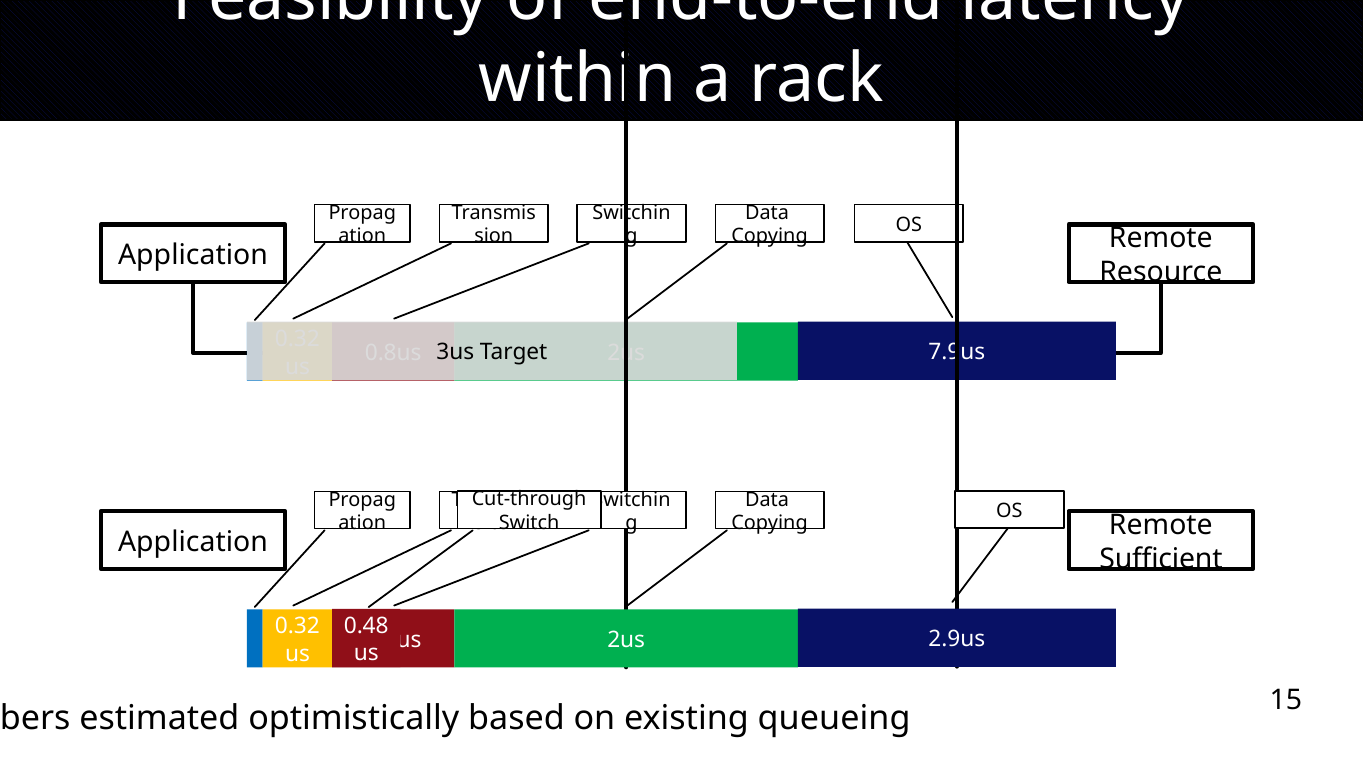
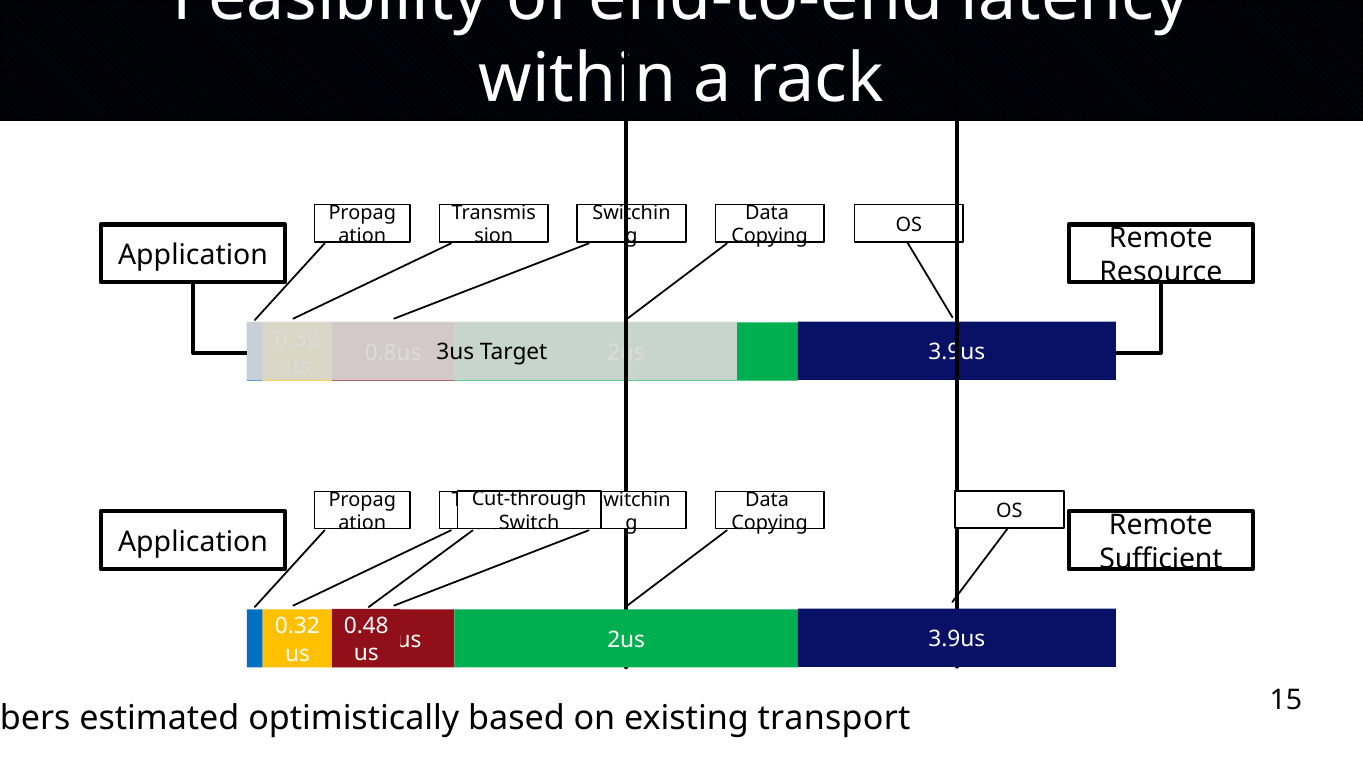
7.9us at (957, 352): 7.9us -> 3.9us
2.9us at (957, 639): 2.9us -> 3.9us
queueing: queueing -> transport
